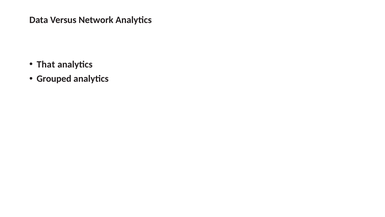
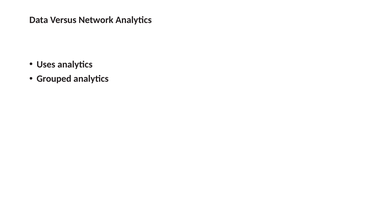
That: That -> Uses
